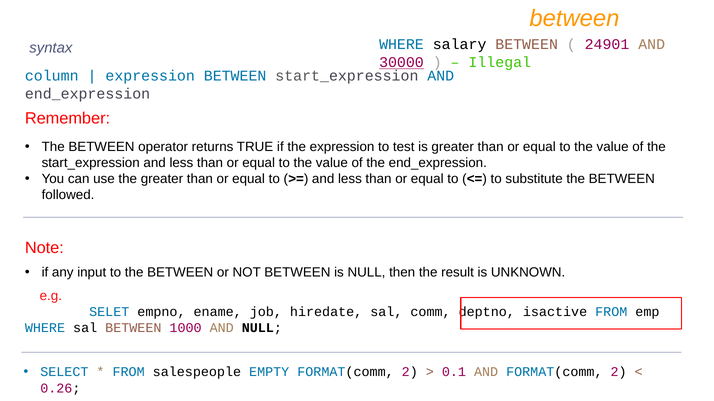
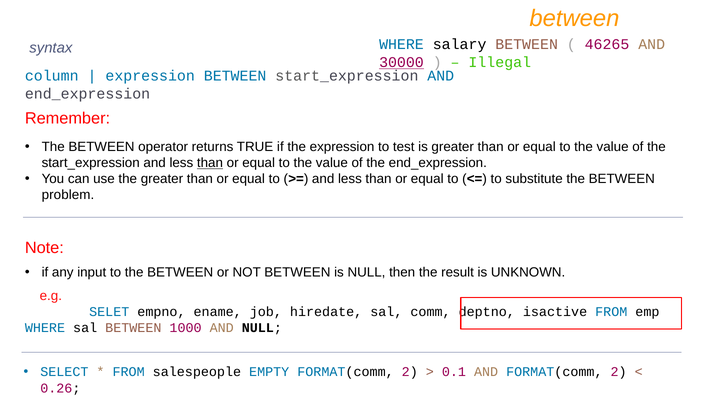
24901: 24901 -> 46265
than at (210, 163) underline: none -> present
followed: followed -> problem
